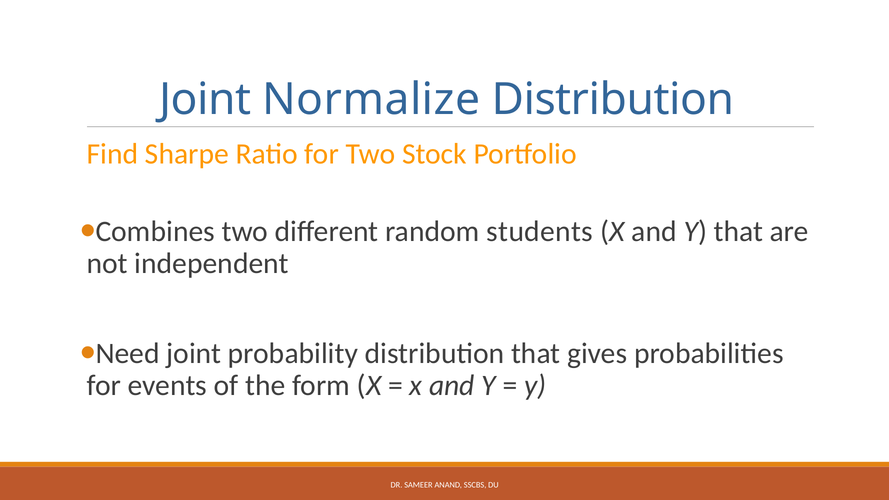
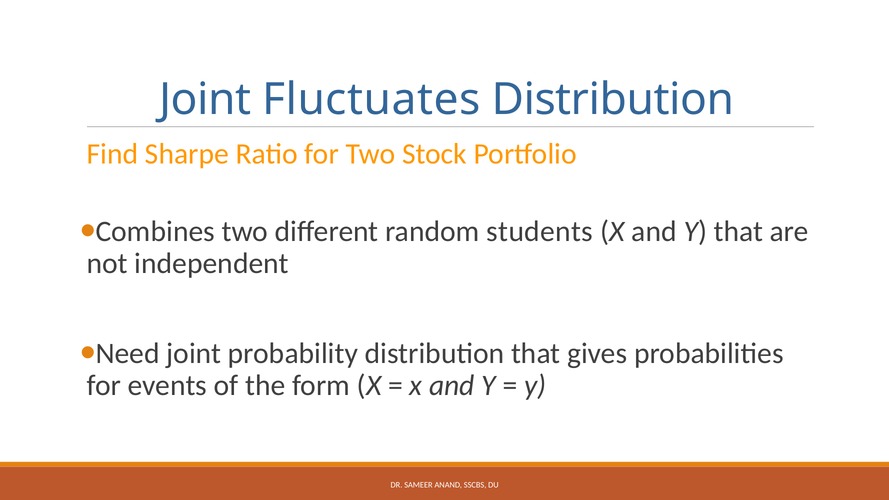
Normalize: Normalize -> Fluctuates
